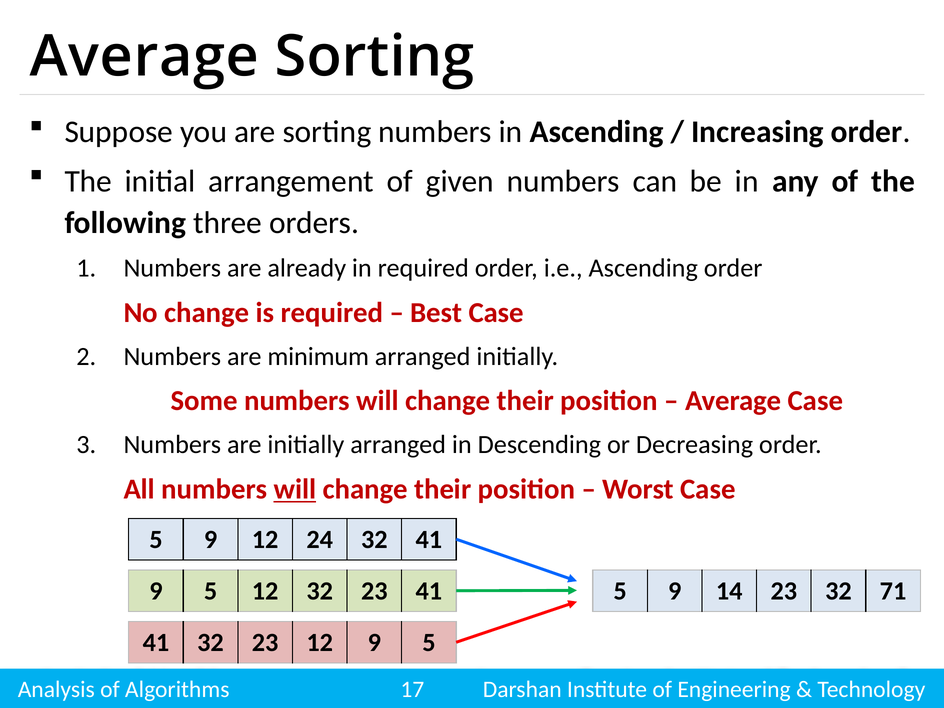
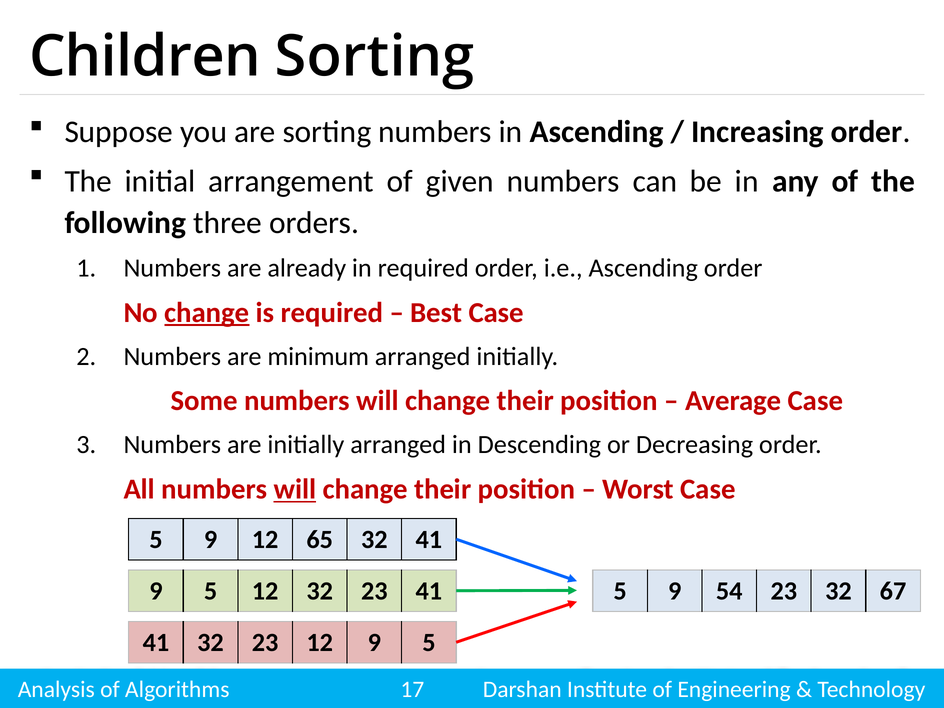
Average at (144, 57): Average -> Children
change at (207, 313) underline: none -> present
24: 24 -> 65
14: 14 -> 54
71: 71 -> 67
